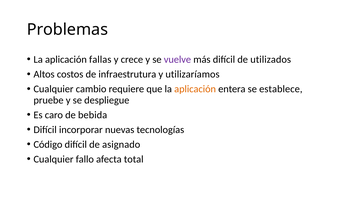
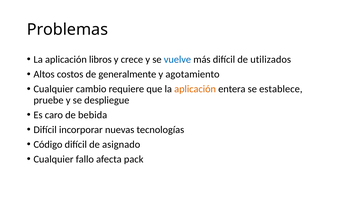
fallas: fallas -> libros
vuelve colour: purple -> blue
infraestrutura: infraestrutura -> generalmente
utilizaríamos: utilizaríamos -> agotamiento
total: total -> pack
